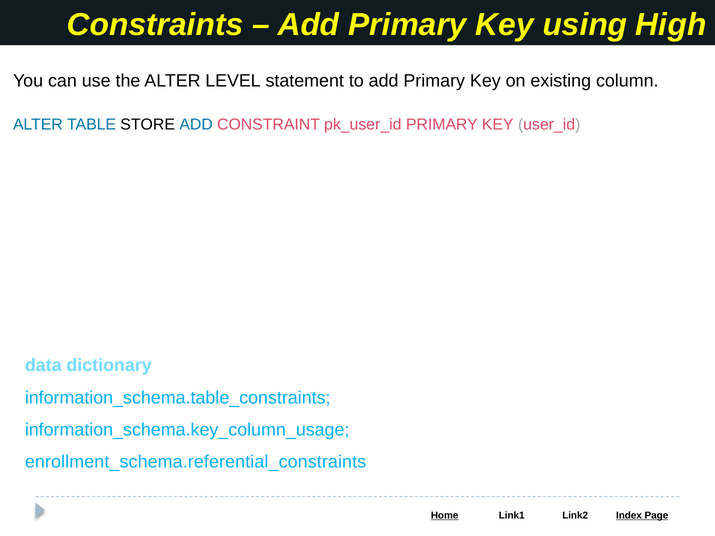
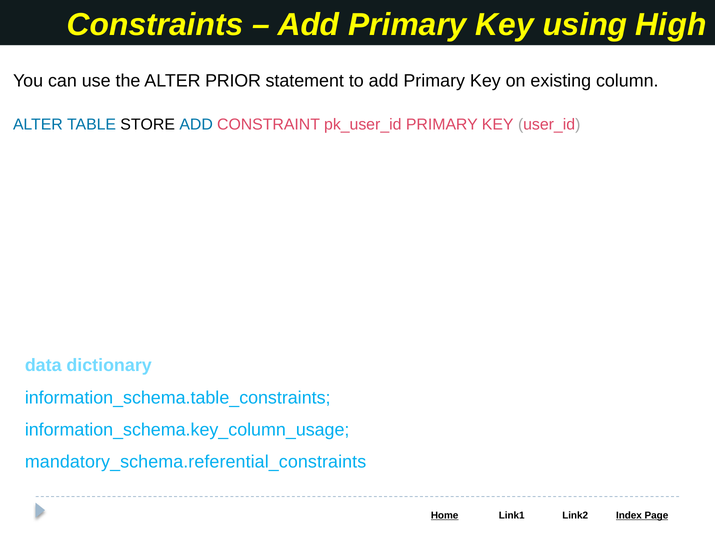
LEVEL: LEVEL -> PRIOR
enrollment_schema.referential_constraints: enrollment_schema.referential_constraints -> mandatory_schema.referential_constraints
